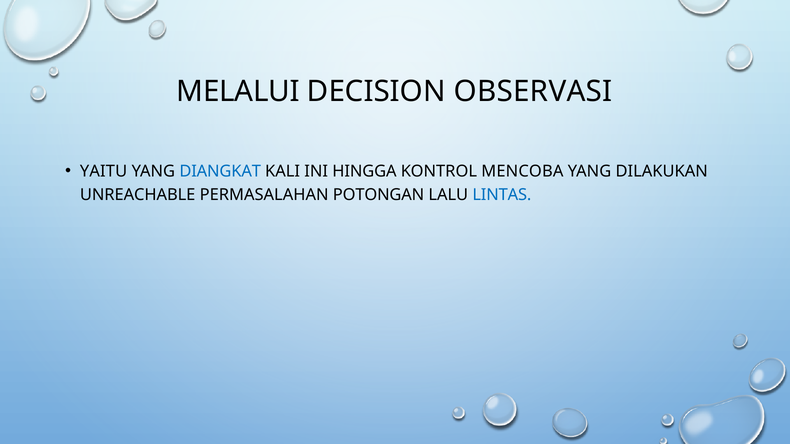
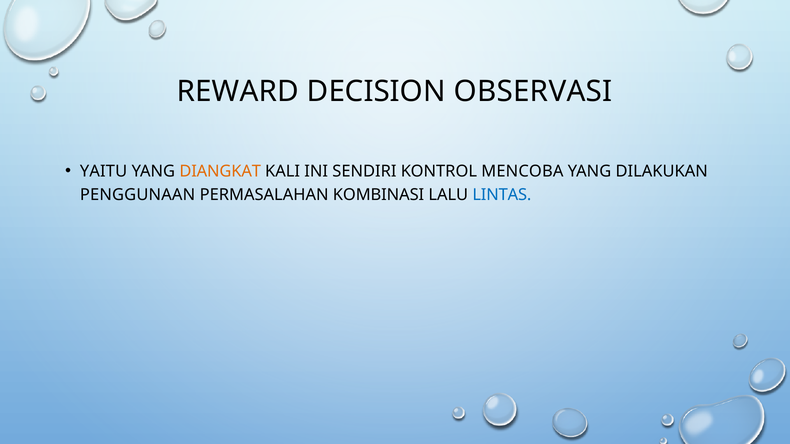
MELALUI: MELALUI -> REWARD
DIANGKAT colour: blue -> orange
HINGGA: HINGGA -> SENDIRI
UNREACHABLE: UNREACHABLE -> PENGGUNAAN
POTONGAN: POTONGAN -> KOMBINASI
